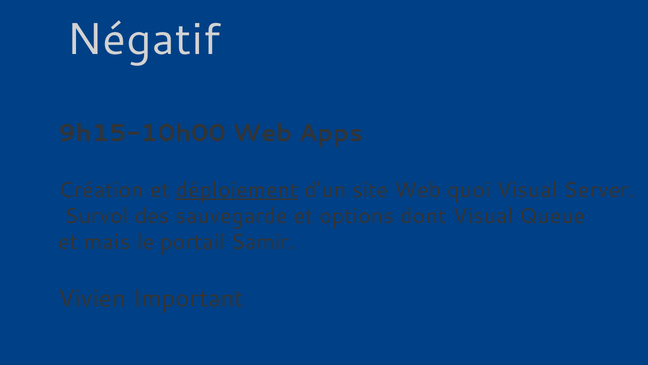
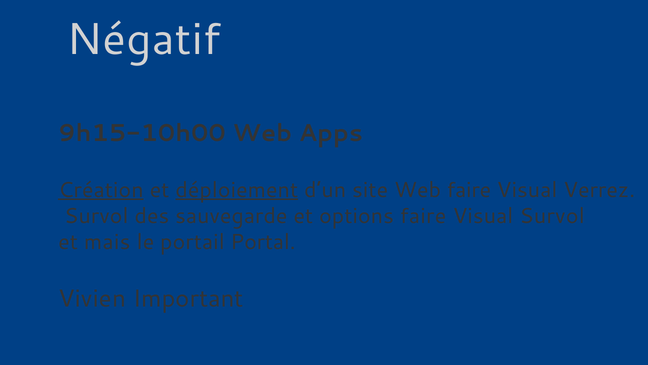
Création underline: none -> present
Web quoi: quoi -> faire
Server: Server -> Verrez
options dont: dont -> faire
Visual Queue: Queue -> Survol
Samir: Samir -> Portal
